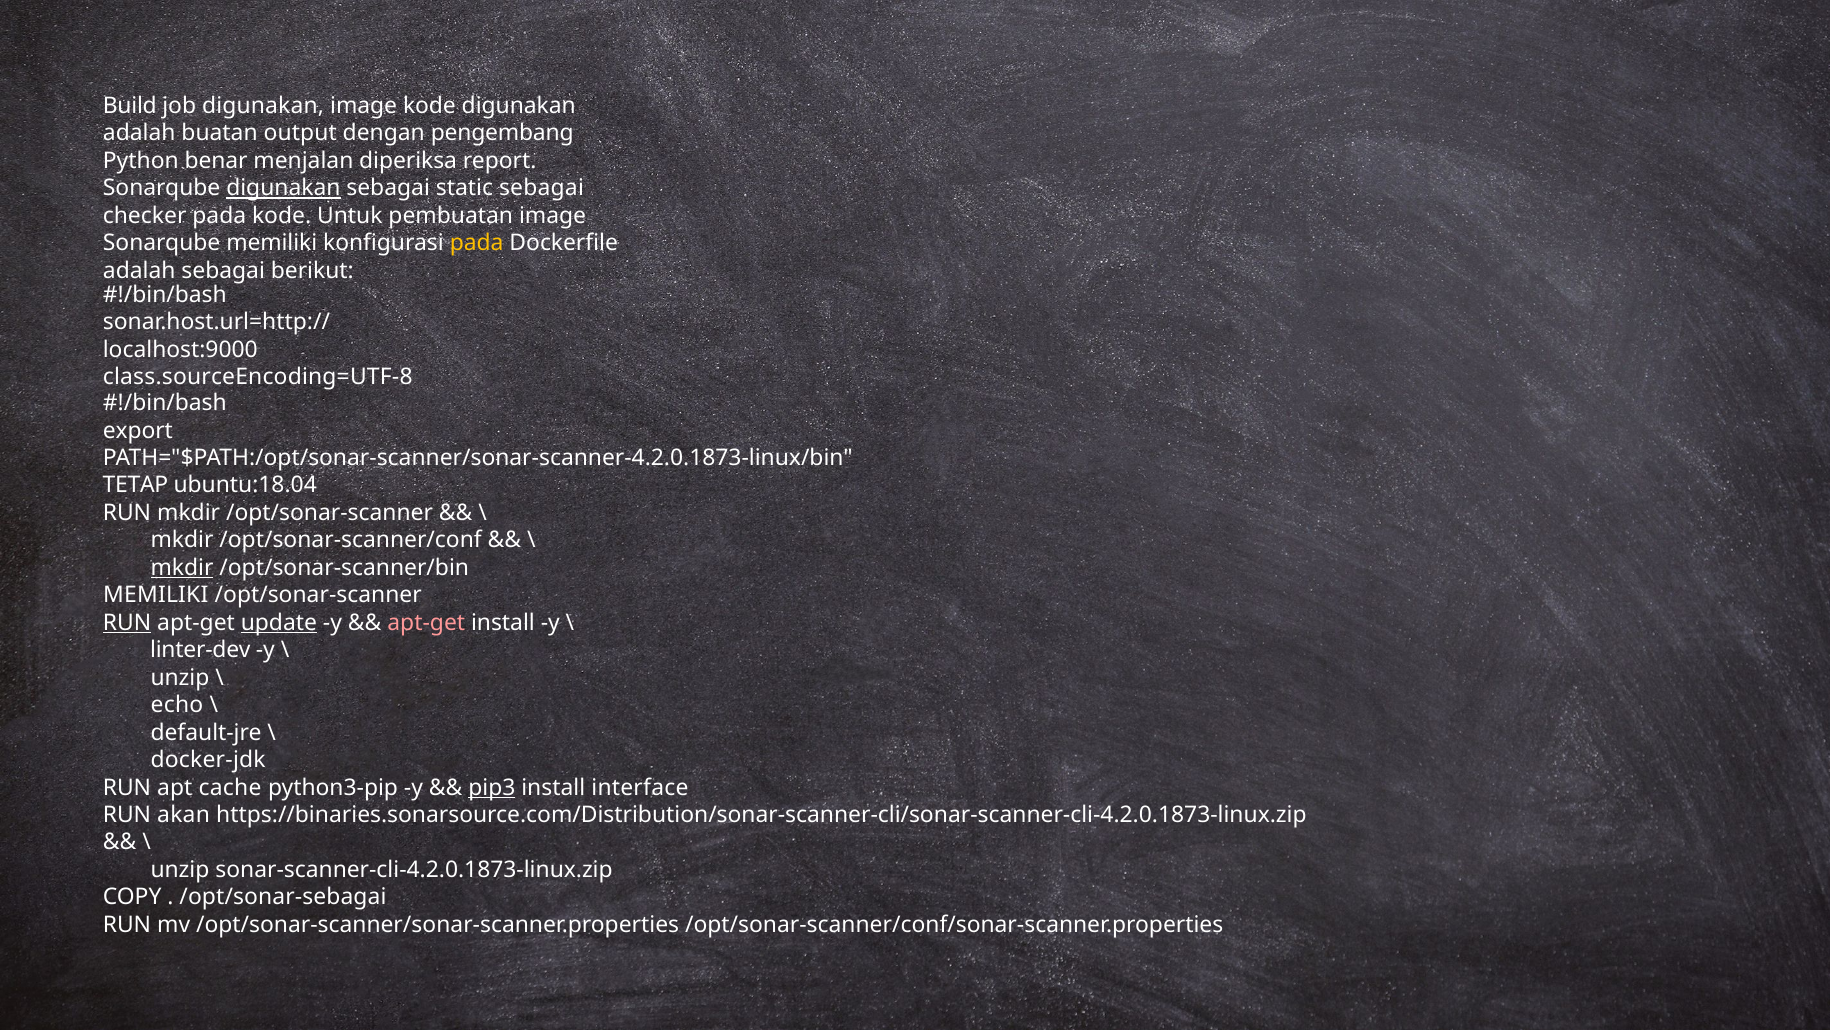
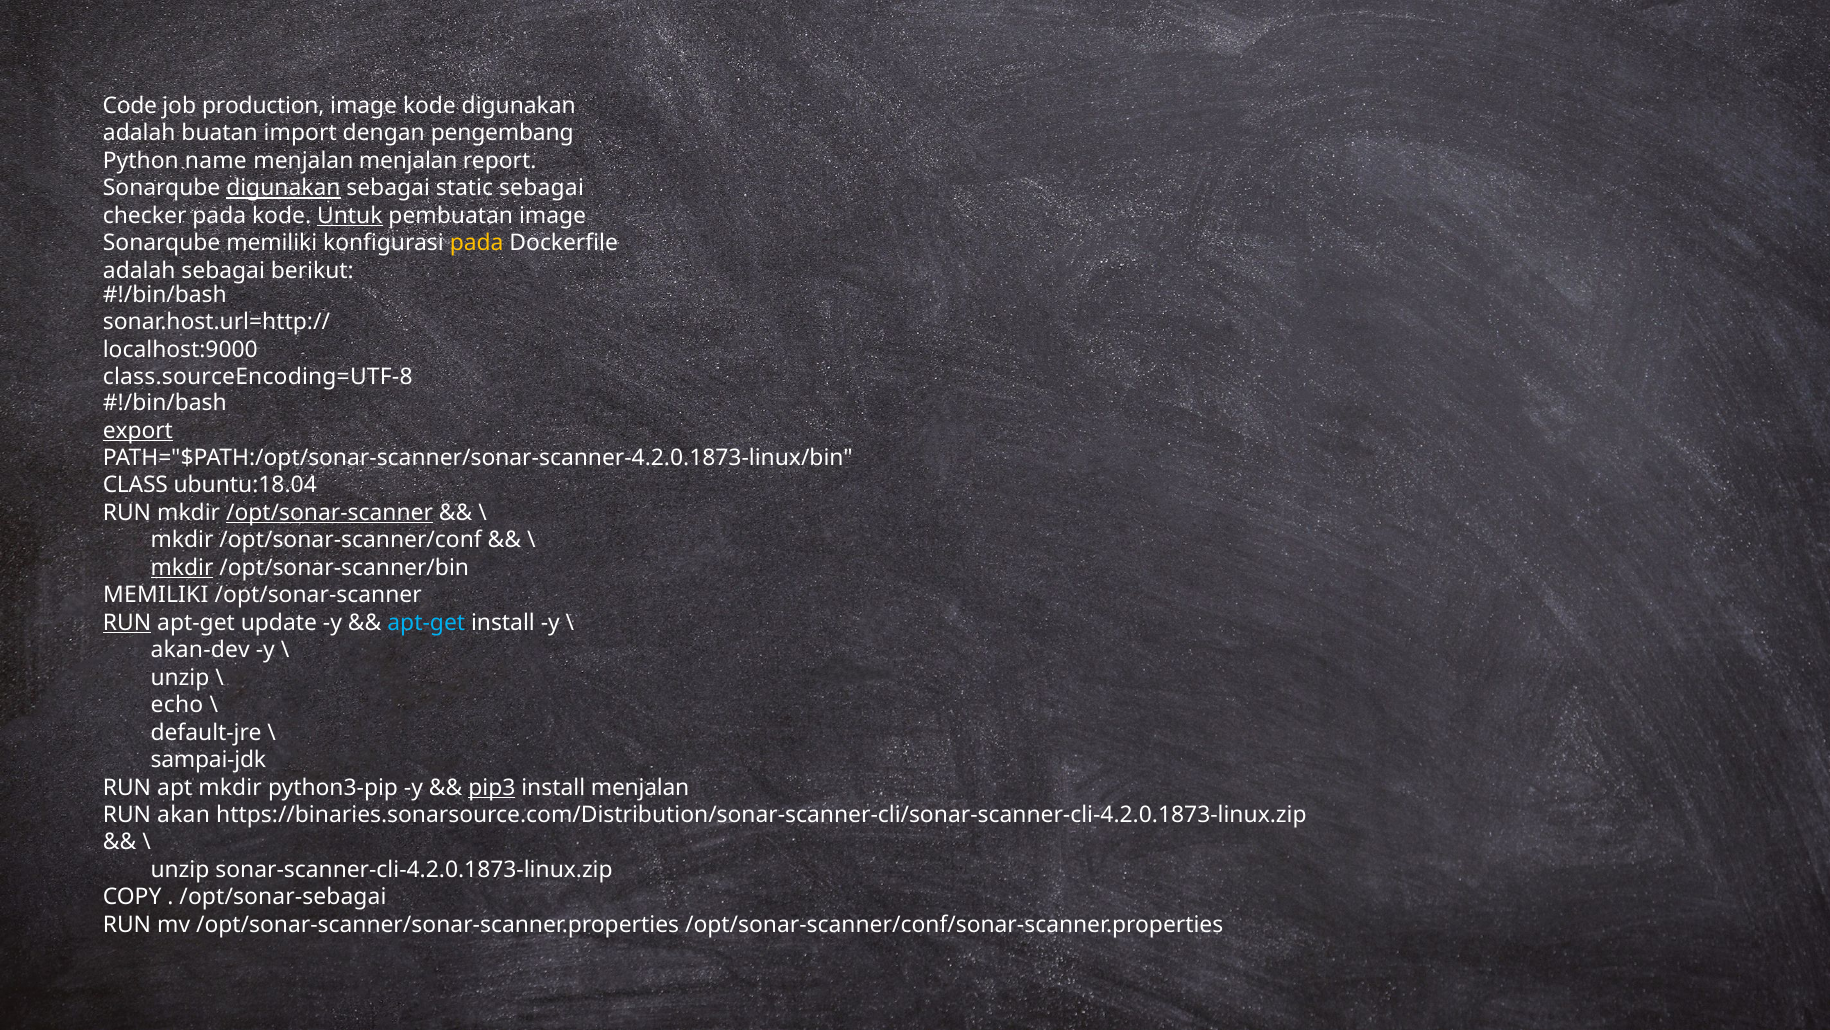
Build: Build -> Code
job digunakan: digunakan -> production
output: output -> import
benar: benar -> name
menjalan diperiksa: diperiksa -> menjalan
Untuk underline: none -> present
export underline: none -> present
TETAP: TETAP -> CLASS
/opt/sonar-scanner at (330, 513) underline: none -> present
update underline: present -> none
apt-get at (426, 622) colour: pink -> light blue
linter-dev: linter-dev -> akan-dev
docker-jdk: docker-jdk -> sampai-jdk
apt cache: cache -> mkdir
install interface: interface -> menjalan
